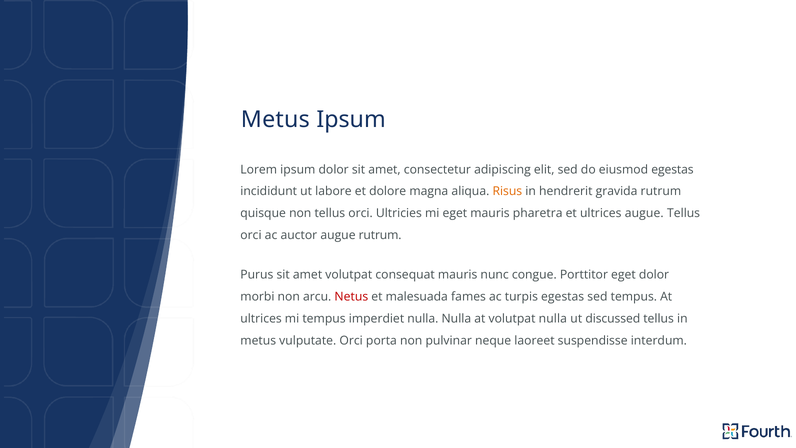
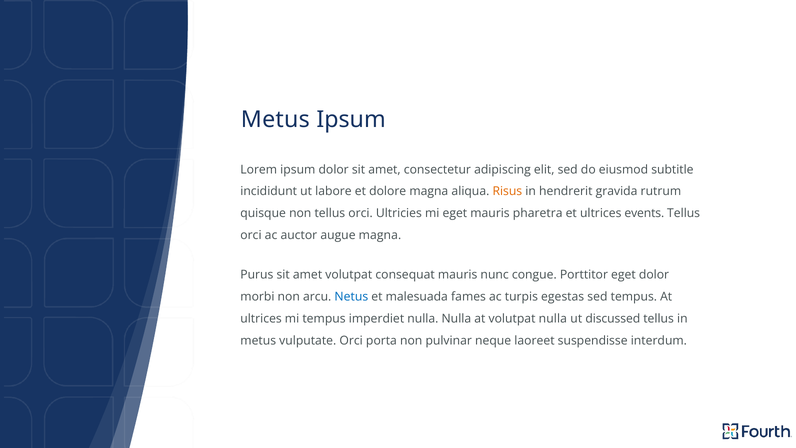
eiusmod egestas: egestas -> subtitle
ultrices augue: augue -> events
augue rutrum: rutrum -> magna
Netus colour: red -> blue
